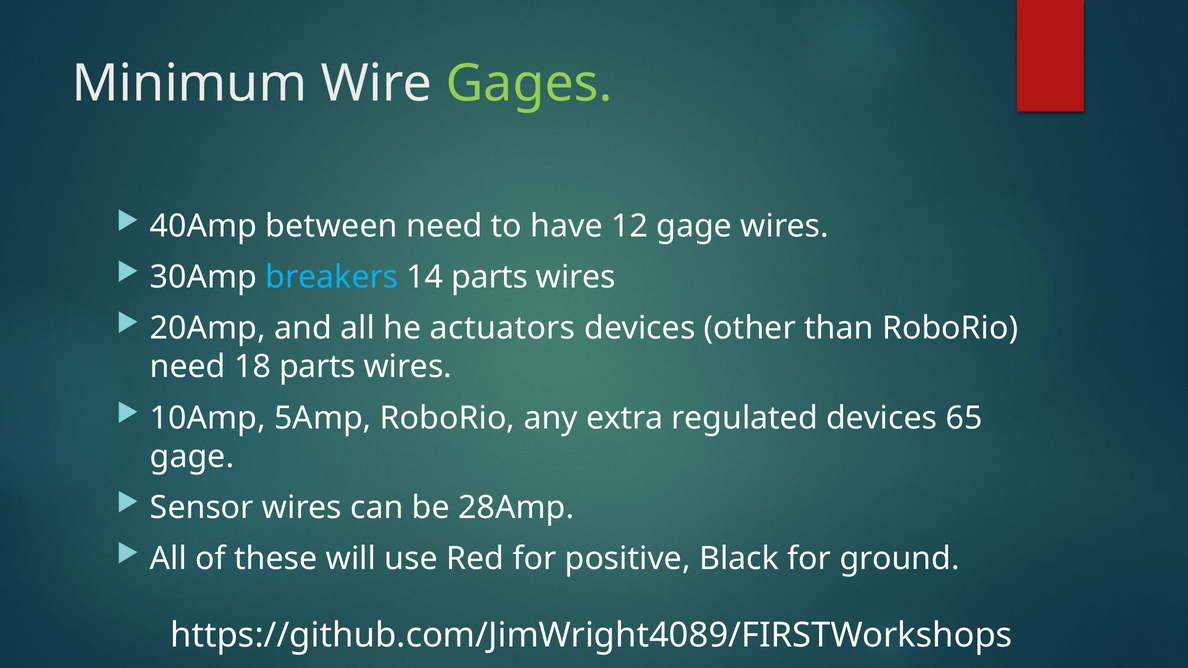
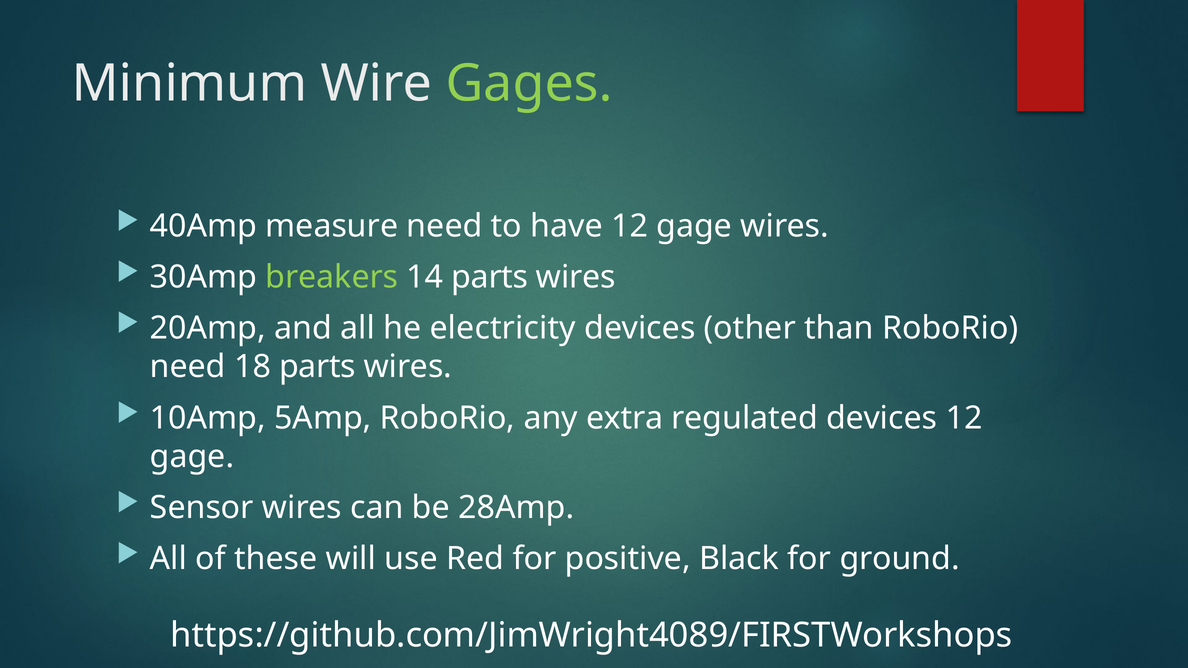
between: between -> measure
breakers colour: light blue -> light green
actuators: actuators -> electricity
devices 65: 65 -> 12
